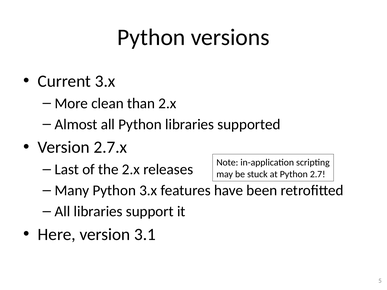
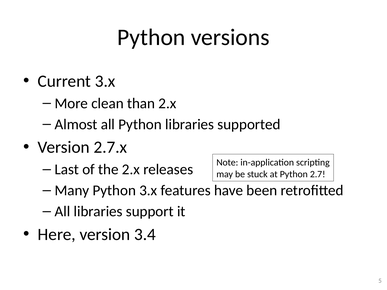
3.1: 3.1 -> 3.4
